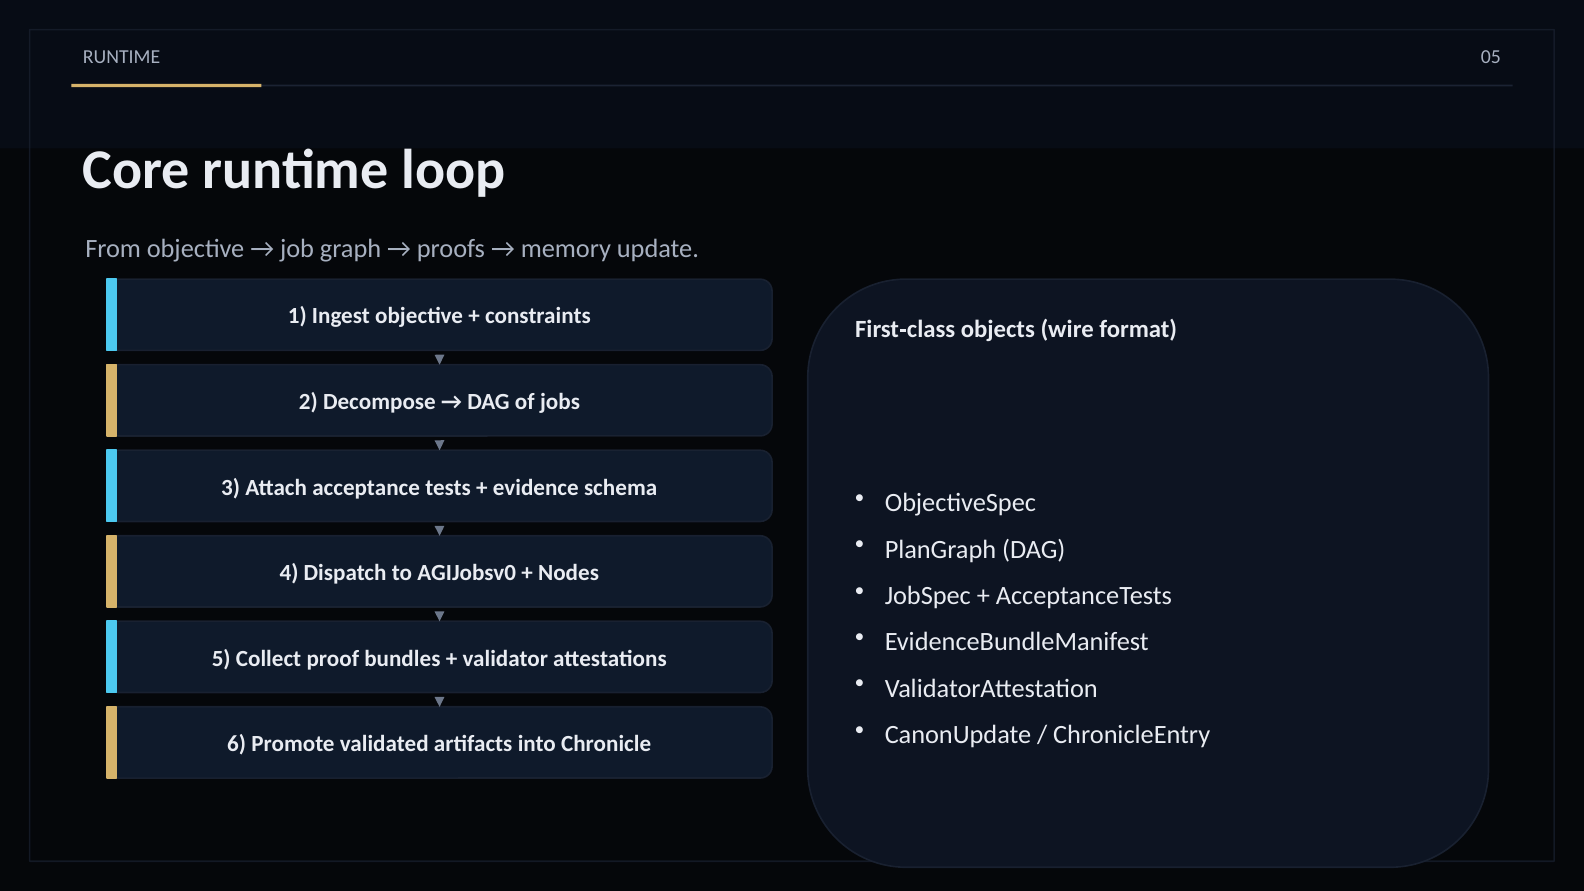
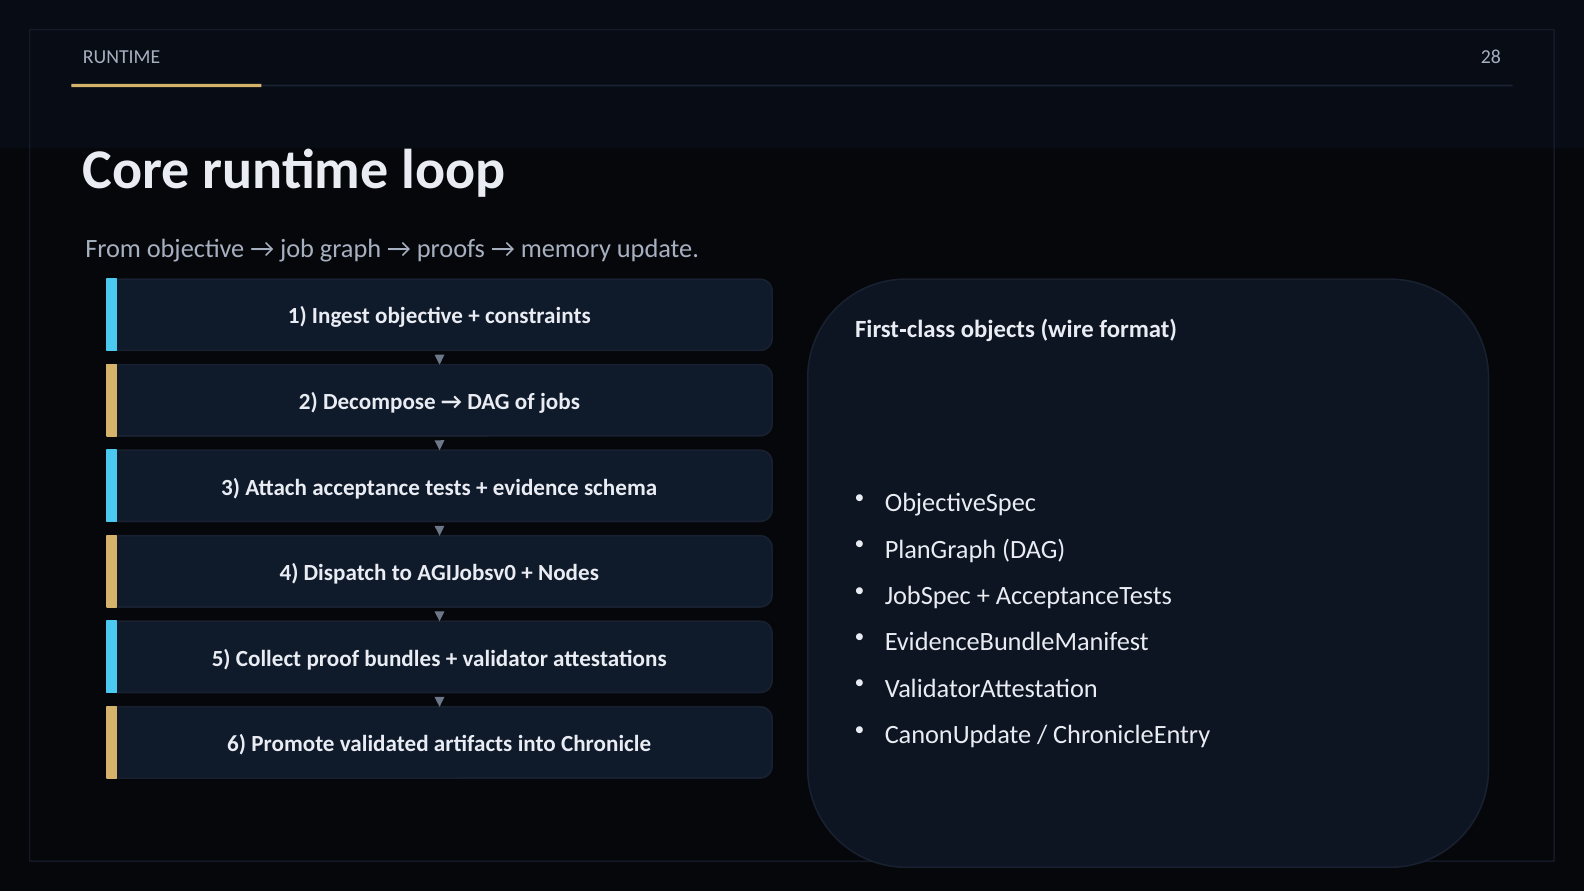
05: 05 -> 28
